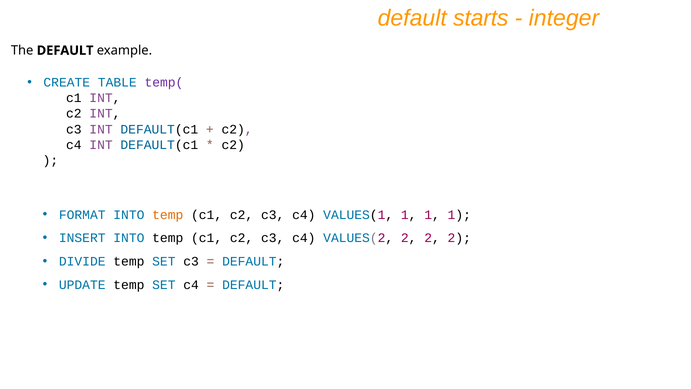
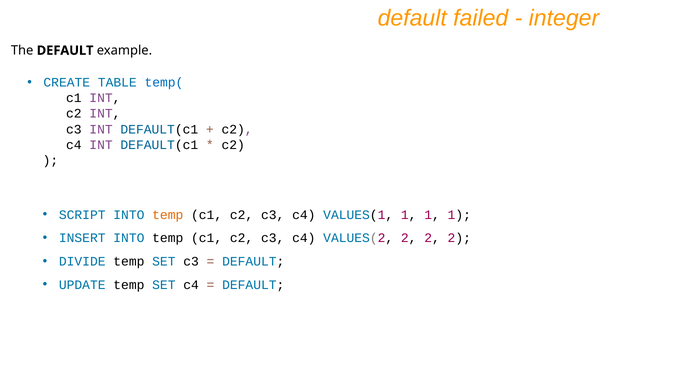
starts: starts -> failed
temp( colour: purple -> blue
FORMAT: FORMAT -> SCRIPT
